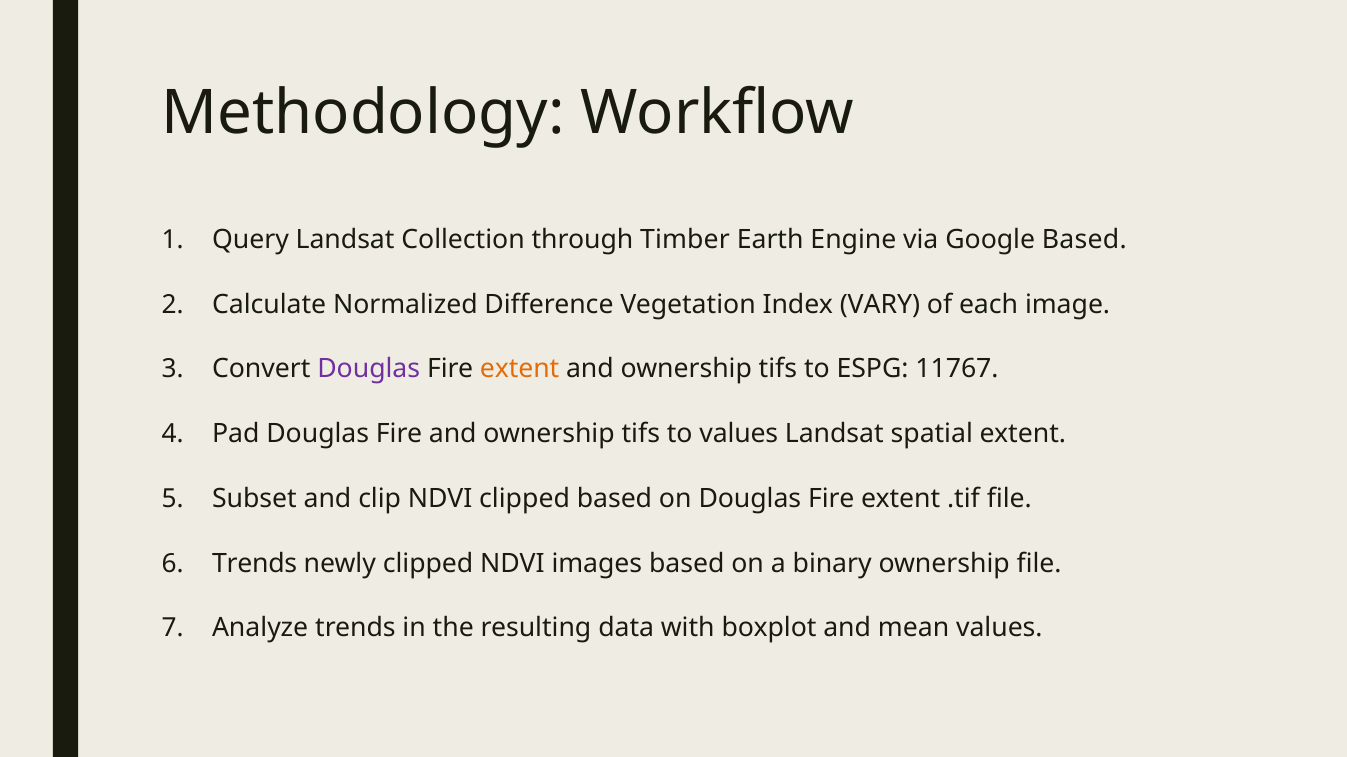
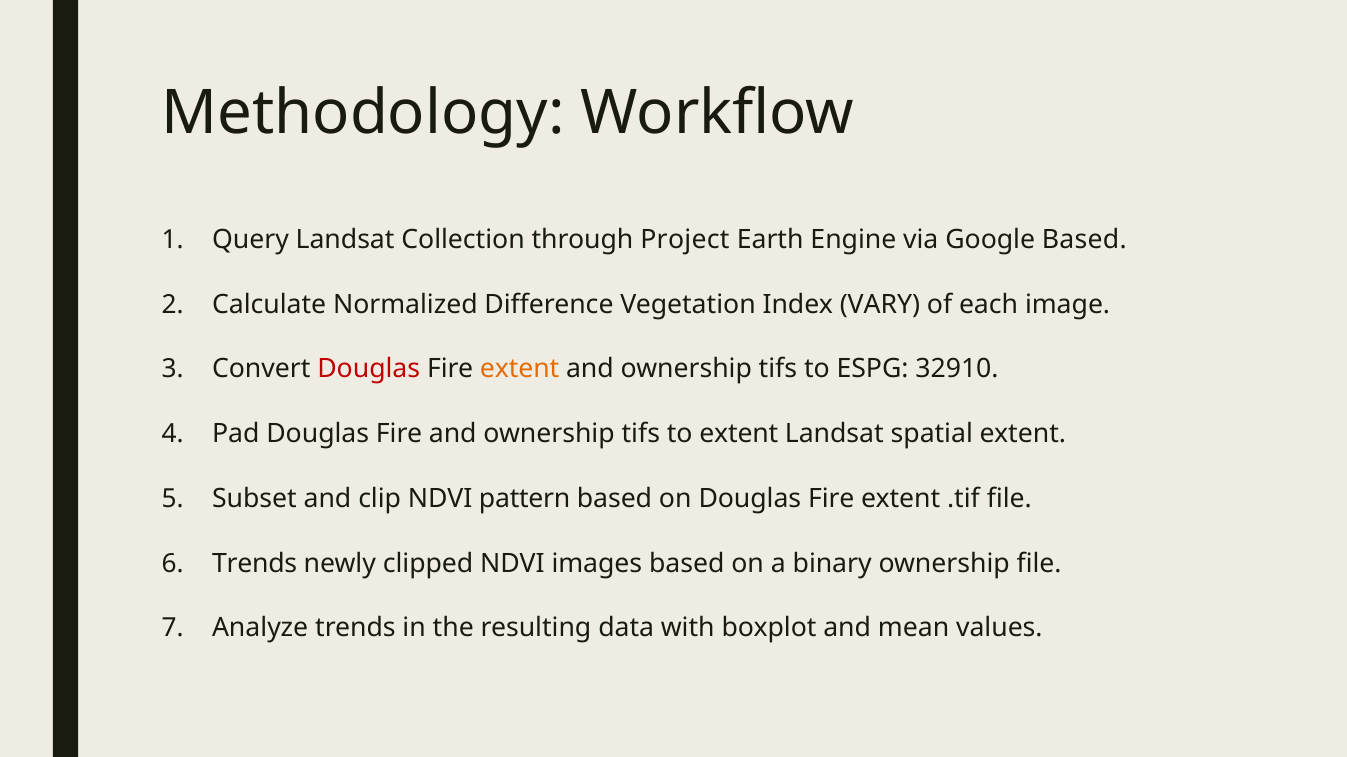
Timber: Timber -> Project
Douglas at (369, 369) colour: purple -> red
11767: 11767 -> 32910
to values: values -> extent
NDVI clipped: clipped -> pattern
